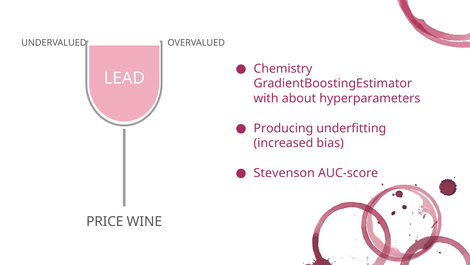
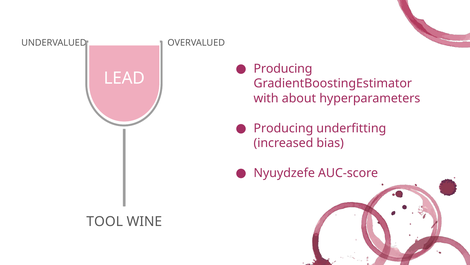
Chemistry at (283, 68): Chemistry -> Producing
Stevenson: Stevenson -> Nyuydzefe
PRICE: PRICE -> TOOL
